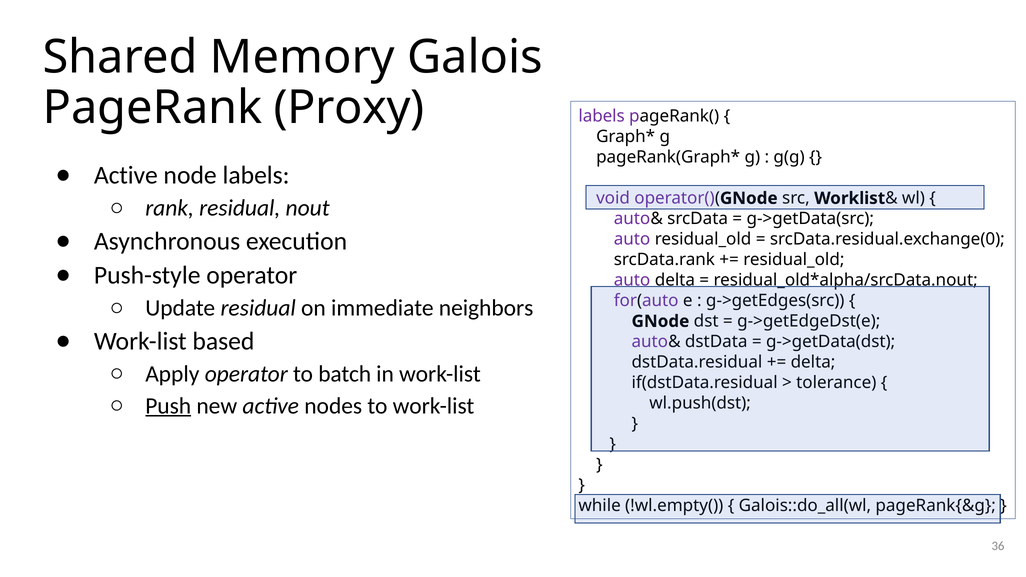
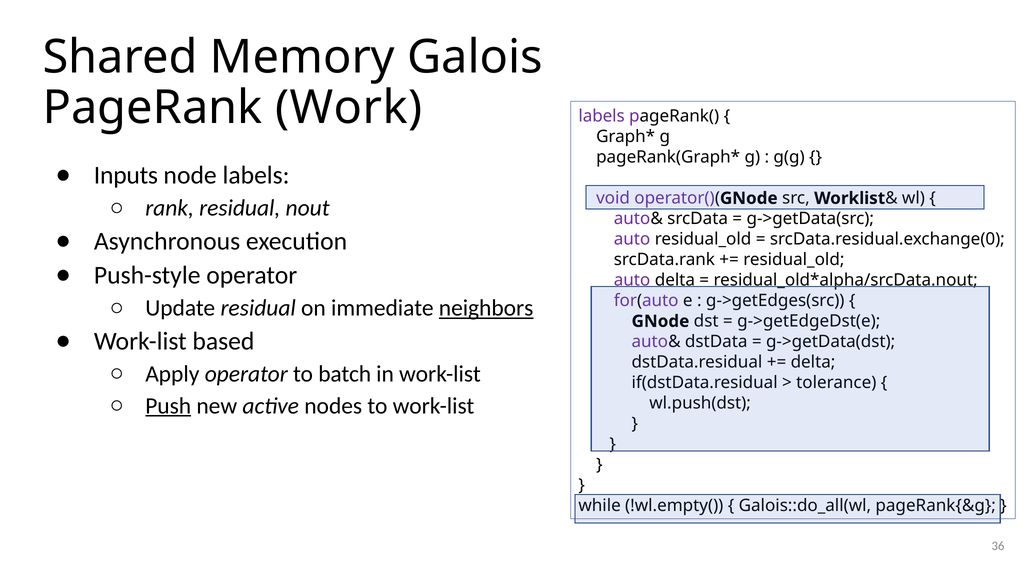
Proxy: Proxy -> Work
Active at (126, 175): Active -> Inputs
neighbors underline: none -> present
